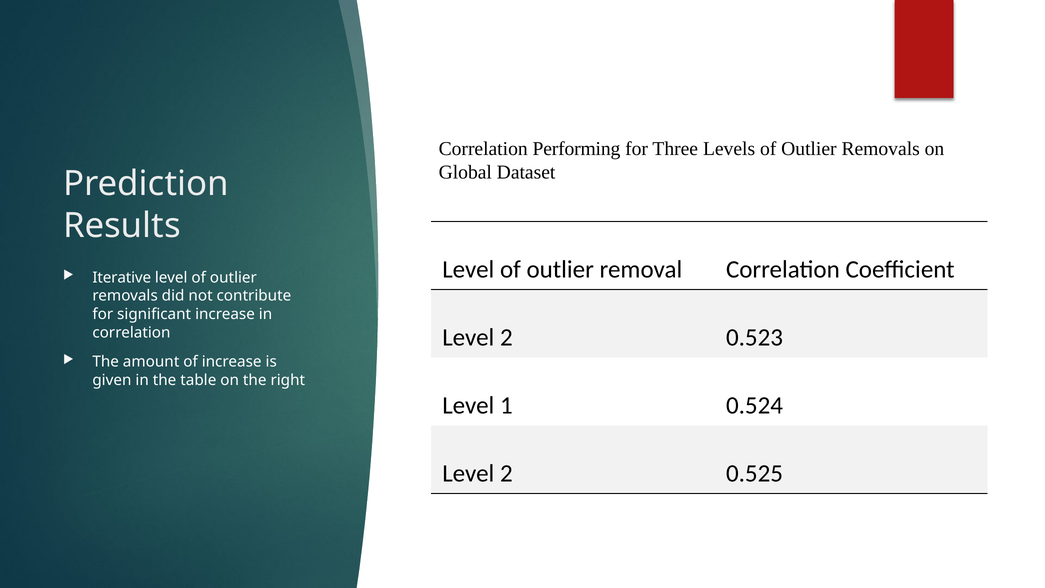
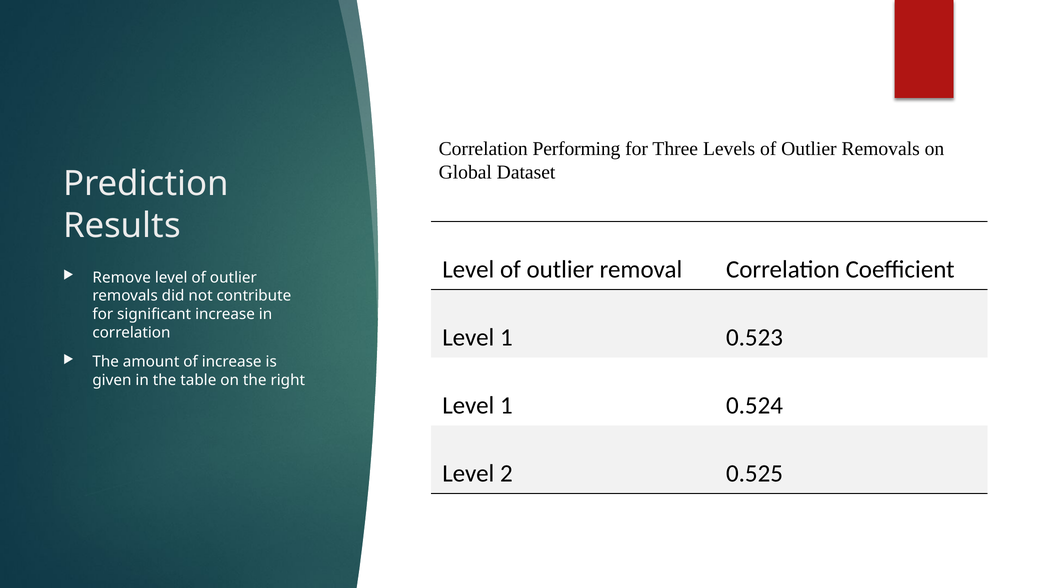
Iterative: Iterative -> Remove
2 at (506, 337): 2 -> 1
